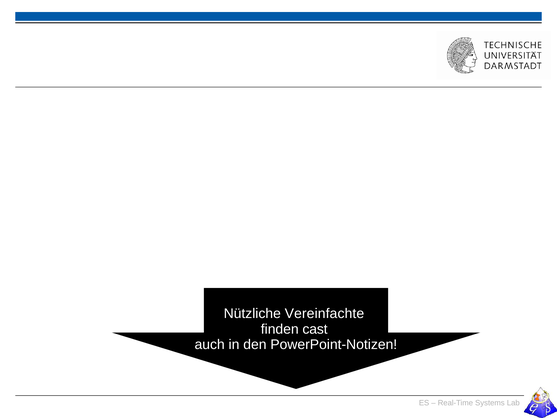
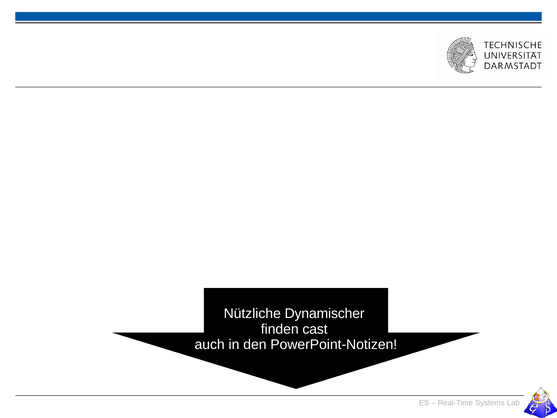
Vereinfachte: Vereinfachte -> Dynamischer
